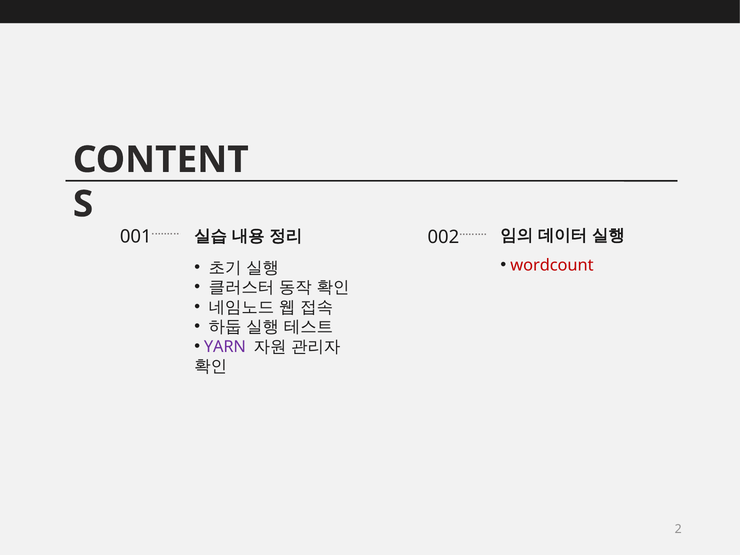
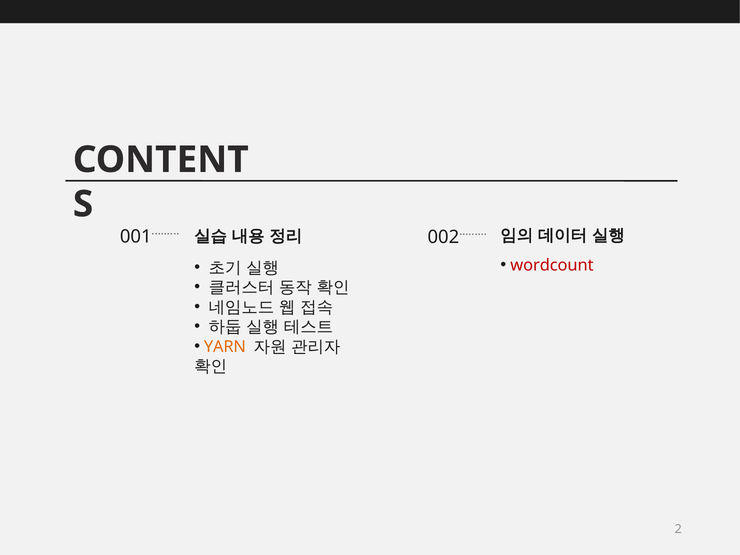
YARN colour: purple -> orange
